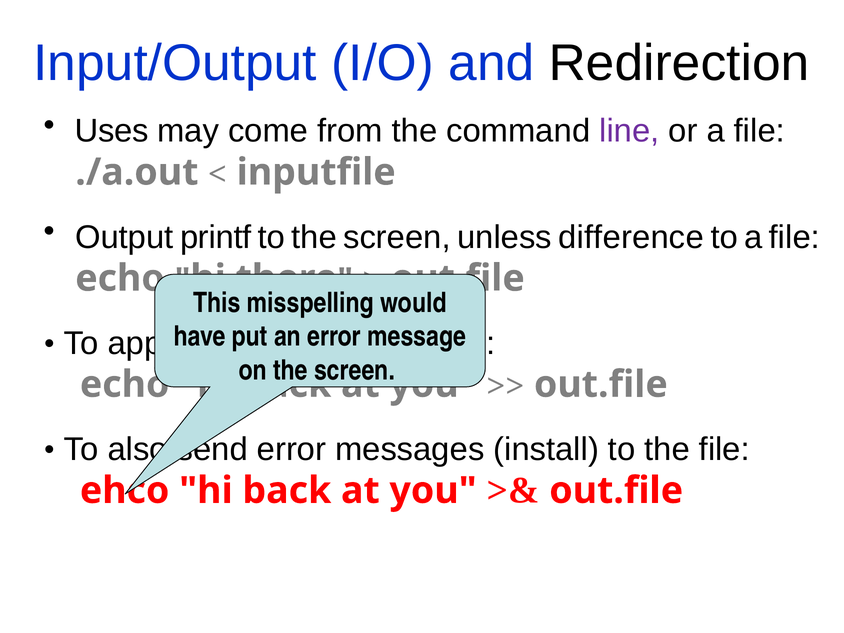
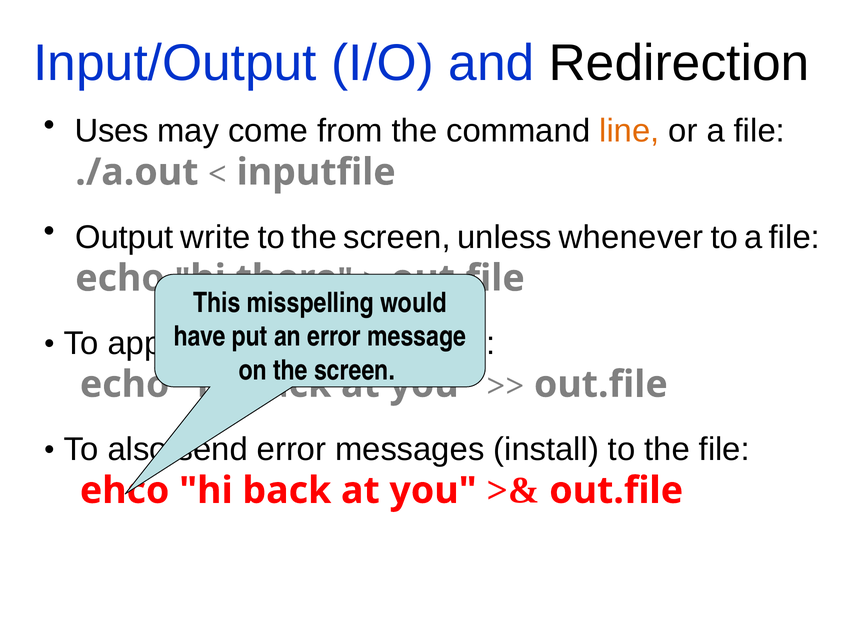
line colour: purple -> orange
printf: printf -> write
difference: difference -> whenever
